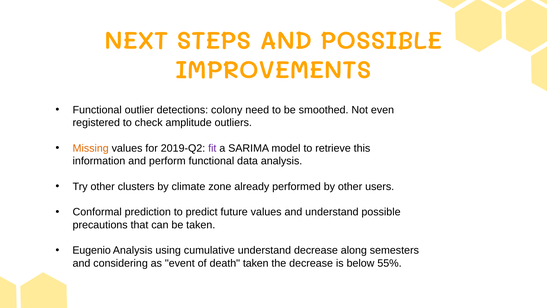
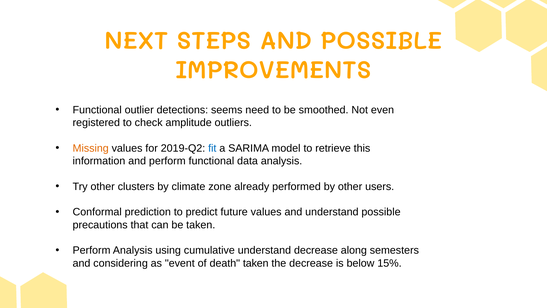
colony: colony -> seems
fit colour: purple -> blue
Eugenio at (92, 250): Eugenio -> Perform
55%: 55% -> 15%
